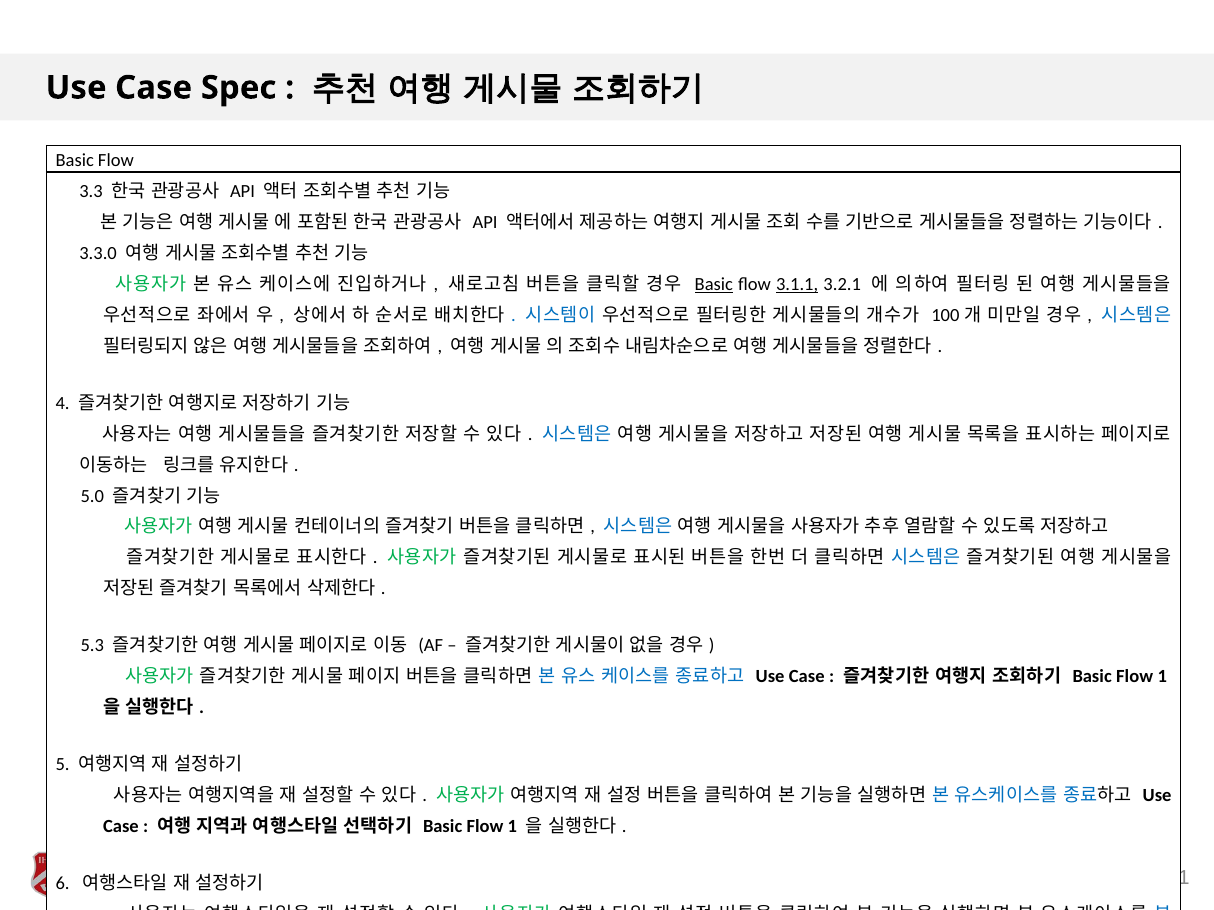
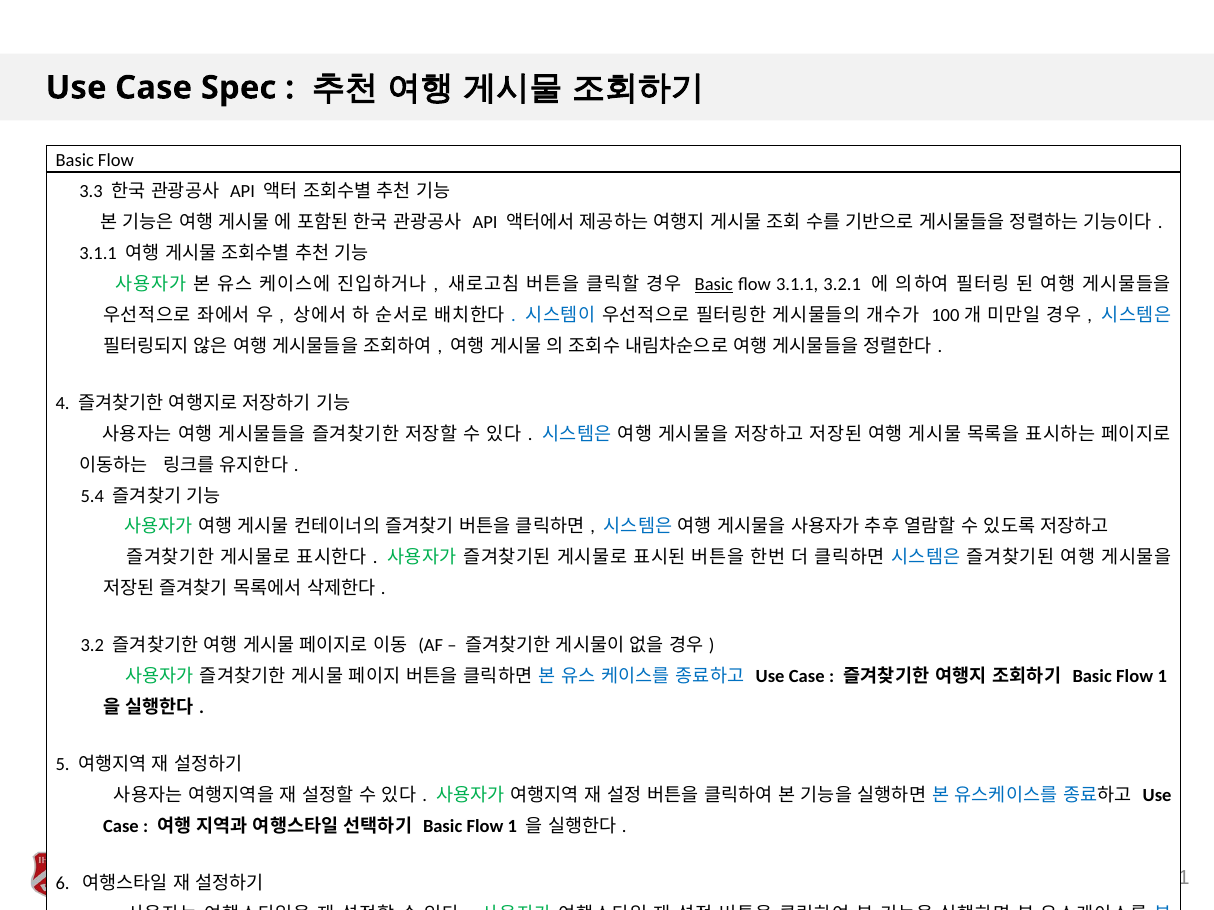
3.3.0 at (98, 253): 3.3.0 -> 3.1.1
3.1.1 at (797, 284) underline: present -> none
5.0: 5.0 -> 5.4
5.3: 5.3 -> 3.2
